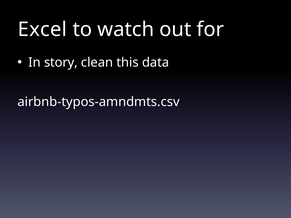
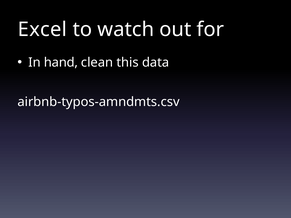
story: story -> hand
